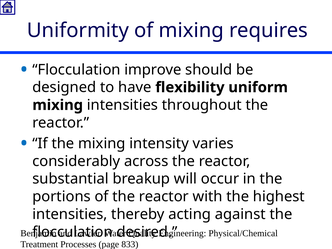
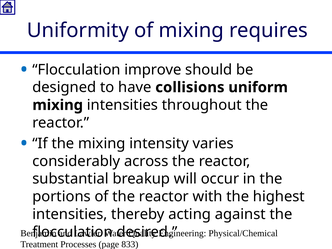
flexibility: flexibility -> collisions
